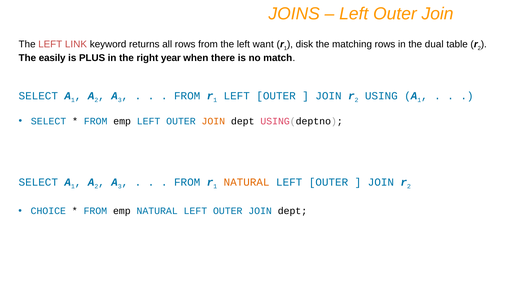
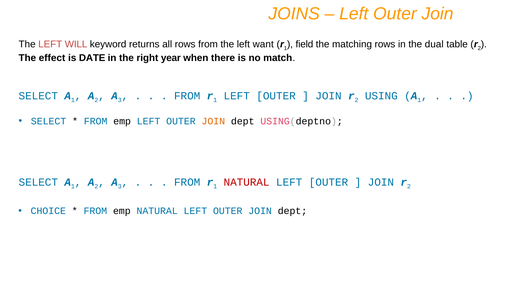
LINK: LINK -> WILL
disk: disk -> field
easily: easily -> effect
PLUS: PLUS -> DATE
NATURAL at (247, 182) colour: orange -> red
